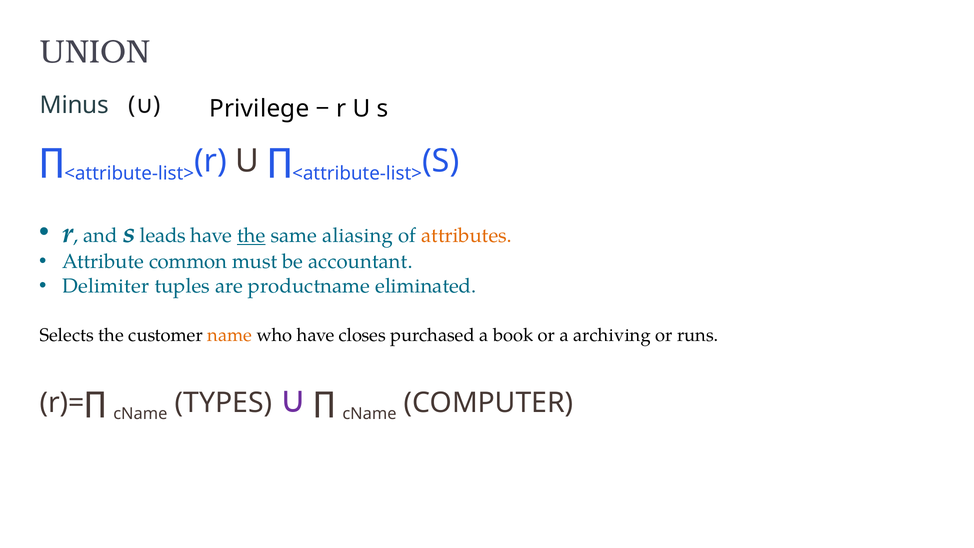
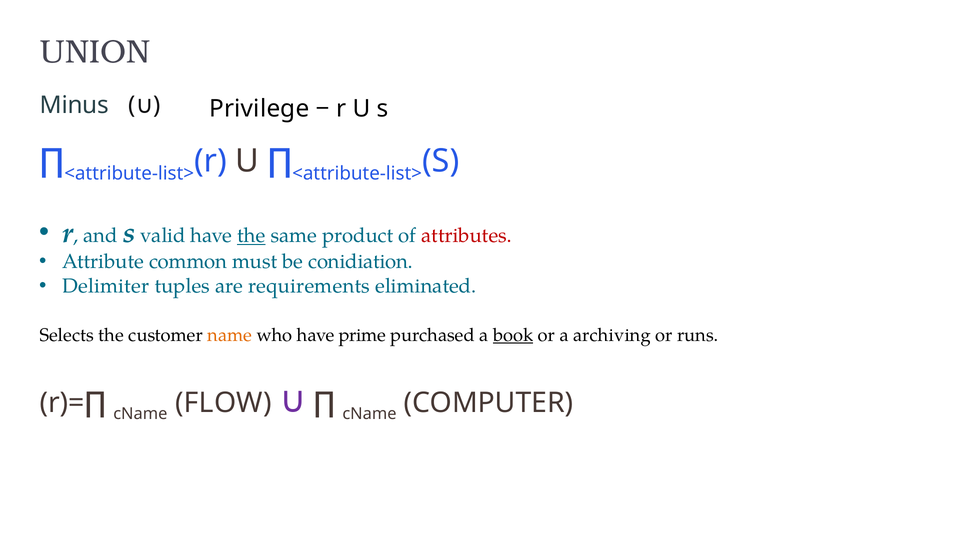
leads: leads -> valid
aliasing: aliasing -> product
attributes colour: orange -> red
accountant: accountant -> conidiation
productname: productname -> requirements
closes: closes -> prime
book underline: none -> present
TYPES: TYPES -> FLOW
